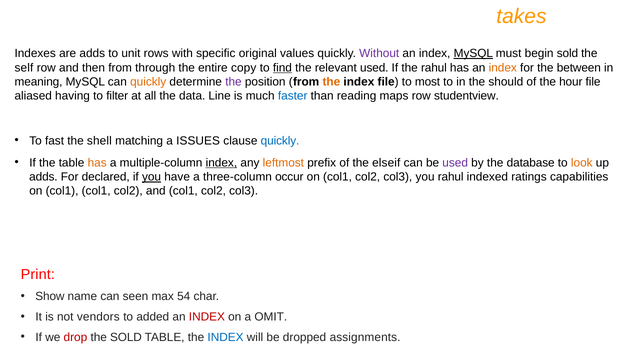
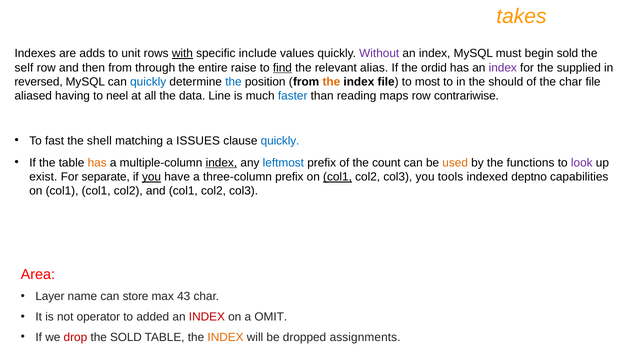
with underline: none -> present
original: original -> include
MySQL at (473, 54) underline: present -> none
copy: copy -> raise
relevant used: used -> alias
the rahul: rahul -> ordid
index at (503, 68) colour: orange -> purple
between: between -> supplied
meaning: meaning -> reversed
quickly at (148, 82) colour: orange -> blue
the at (233, 82) colour: purple -> blue
the hour: hour -> char
filter: filter -> neel
studentview: studentview -> contrariwise
leftmost colour: orange -> blue
elseif: elseif -> count
used at (455, 163) colour: purple -> orange
database: database -> functions
look colour: orange -> purple
adds at (43, 177): adds -> exist
declared: declared -> separate
three-column occur: occur -> prefix
col1 at (338, 177) underline: none -> present
you rahul: rahul -> tools
ratings: ratings -> deptno
Print: Print -> Area
Show: Show -> Layer
seen: seen -> store
54: 54 -> 43
vendors: vendors -> operator
INDEX at (226, 338) colour: blue -> orange
